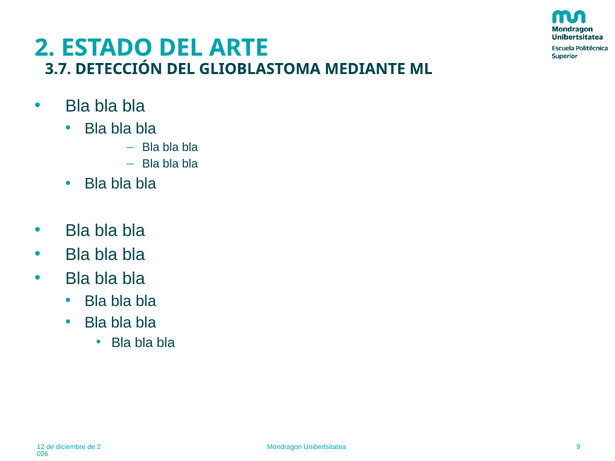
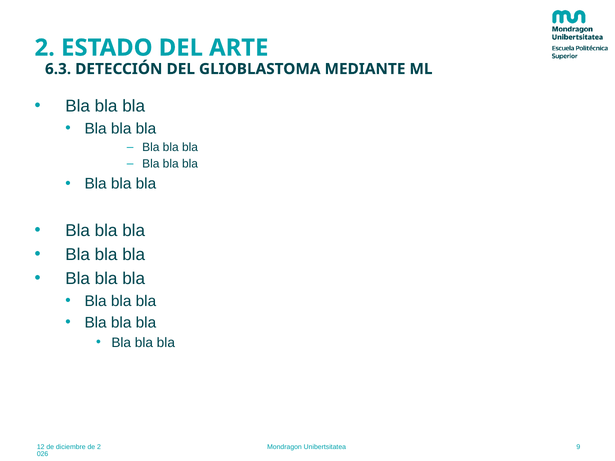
3.7: 3.7 -> 6.3
